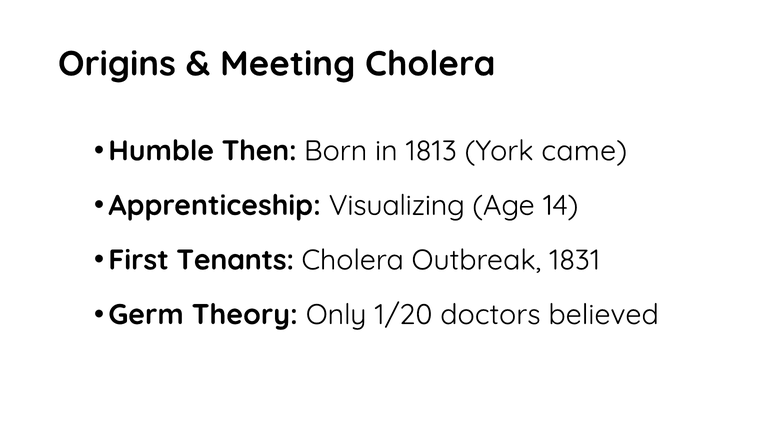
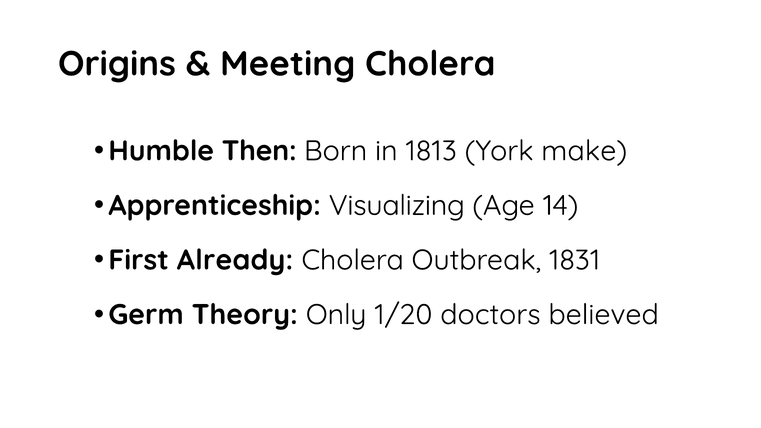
came: came -> make
Tenants: Tenants -> Already
